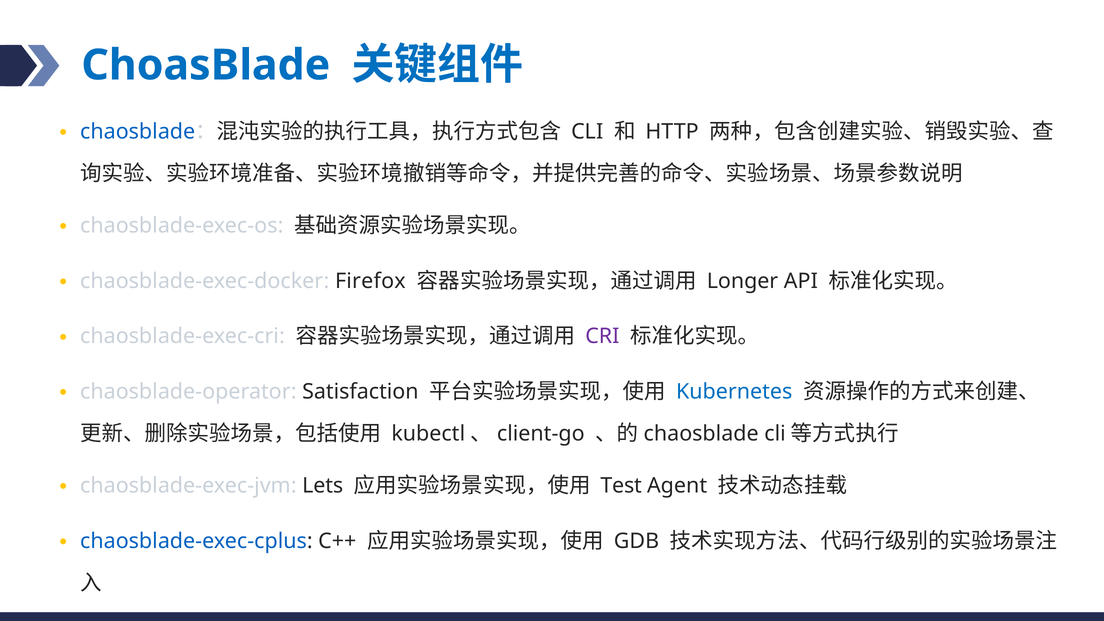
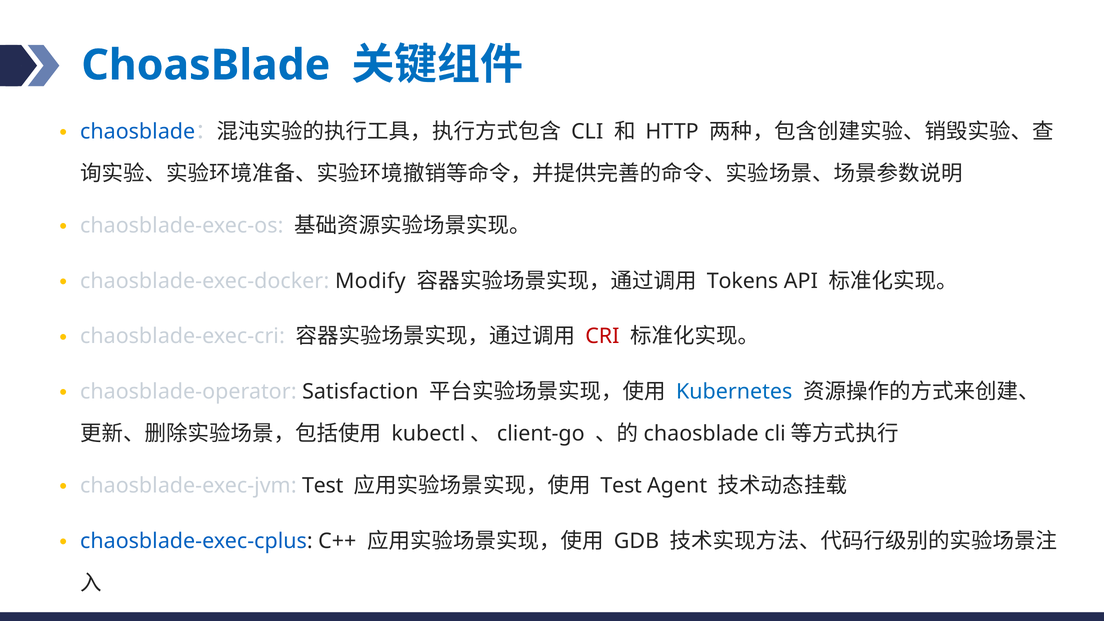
Firefox: Firefox -> Modify
Longer: Longer -> Tokens
CRI colour: purple -> red
chaosblade-exec-jvm Lets: Lets -> Test
